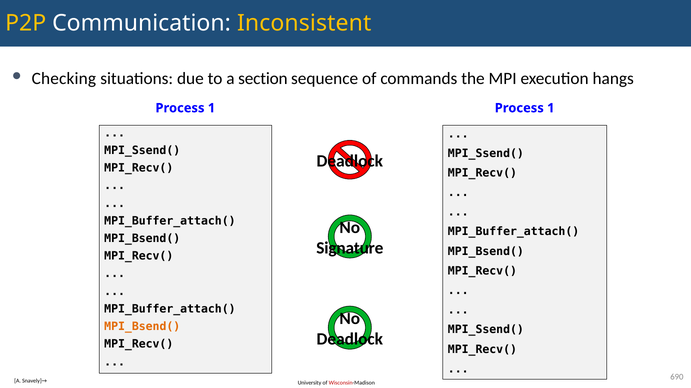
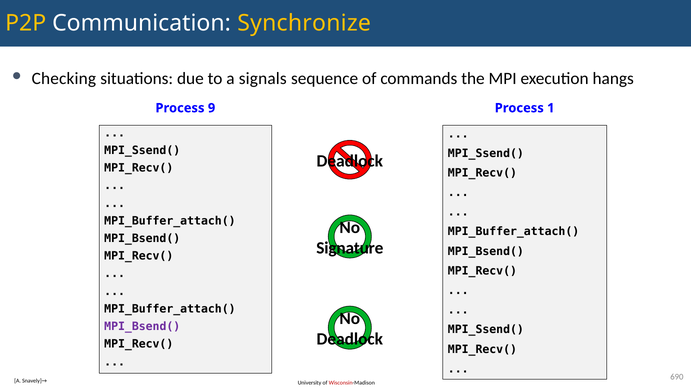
Inconsistent: Inconsistent -> Synchronize
section: section -> signals
1 at (212, 108): 1 -> 9
MPI_Bsend( at (142, 327) colour: orange -> purple
